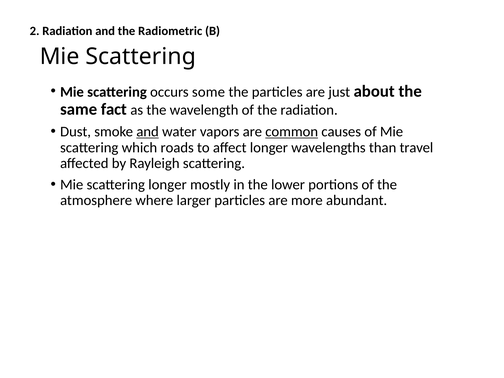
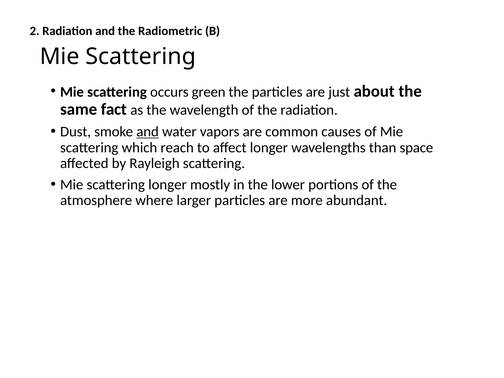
some: some -> green
common underline: present -> none
roads: roads -> reach
travel: travel -> space
